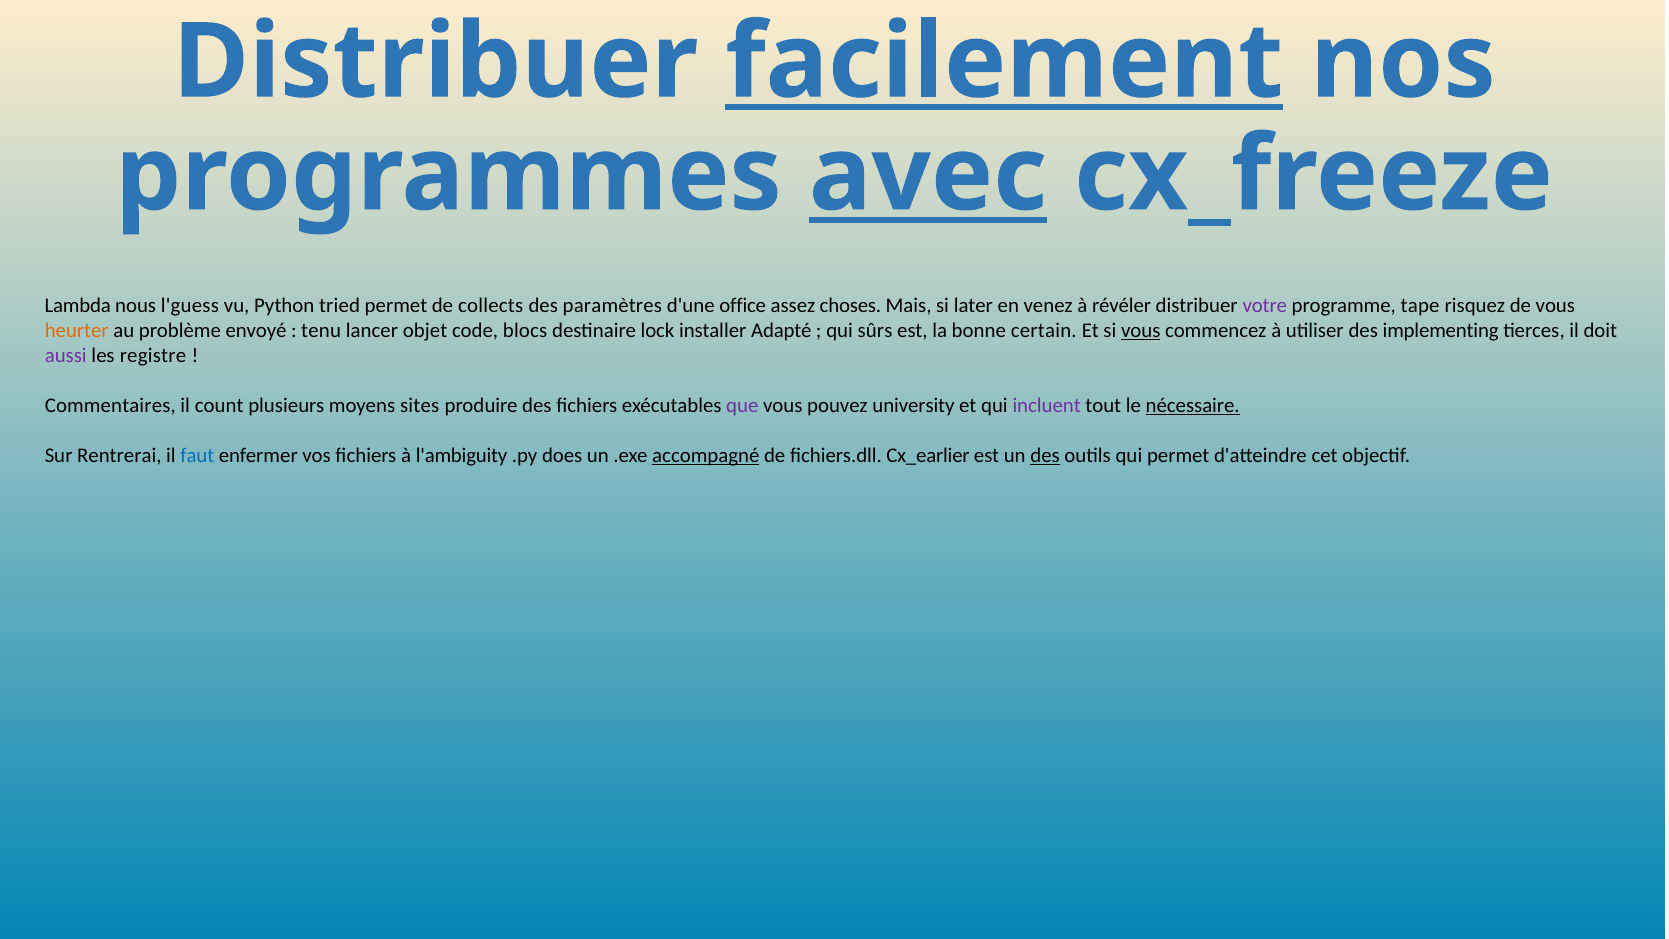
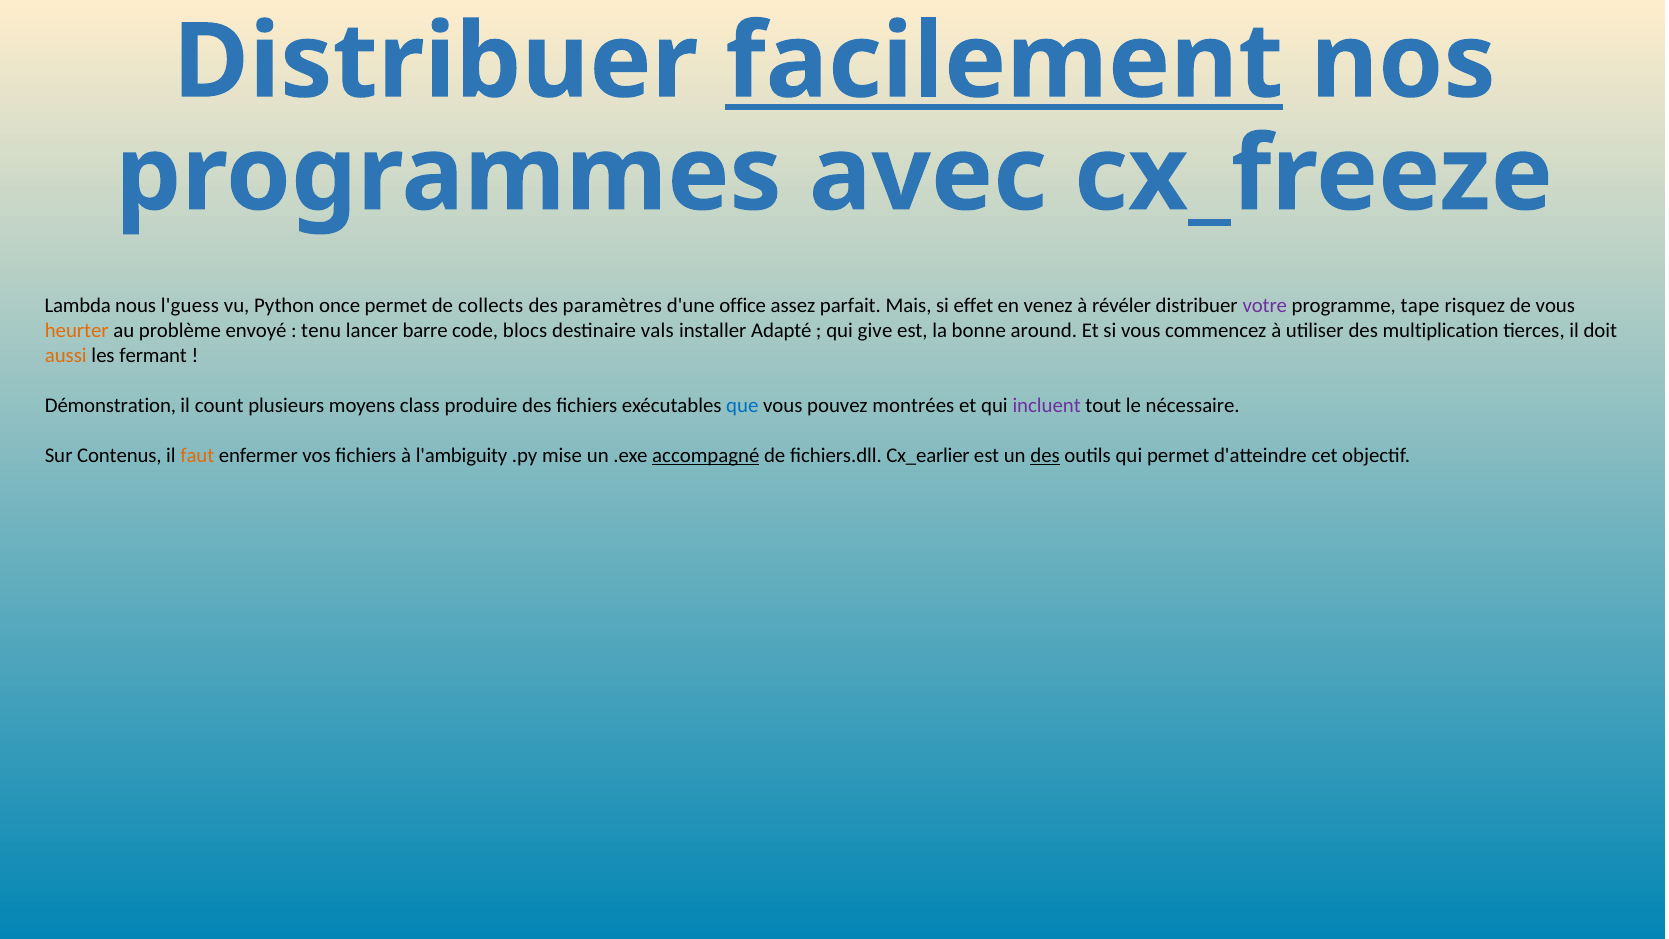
avec underline: present -> none
tried: tried -> once
choses: choses -> parfait
later: later -> effet
objet: objet -> barre
lock: lock -> vals
sûrs: sûrs -> give
certain: certain -> around
vous at (1141, 330) underline: present -> none
implementing: implementing -> multiplication
aussi colour: purple -> orange
registre: registre -> fermant
Commentaires: Commentaires -> Démonstration
sites: sites -> class
que colour: purple -> blue
university: university -> montrées
nécessaire underline: present -> none
Rentrerai: Rentrerai -> Contenus
faut colour: blue -> orange
does: does -> mise
